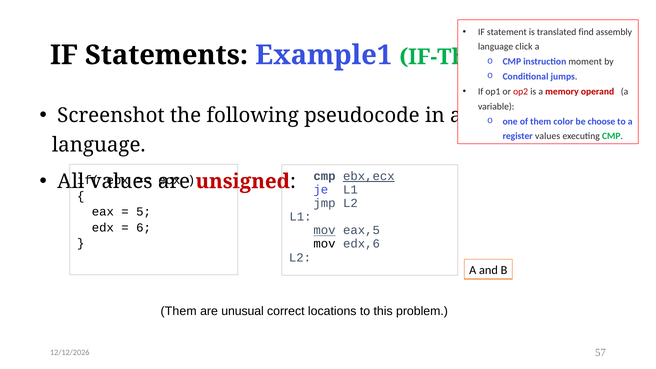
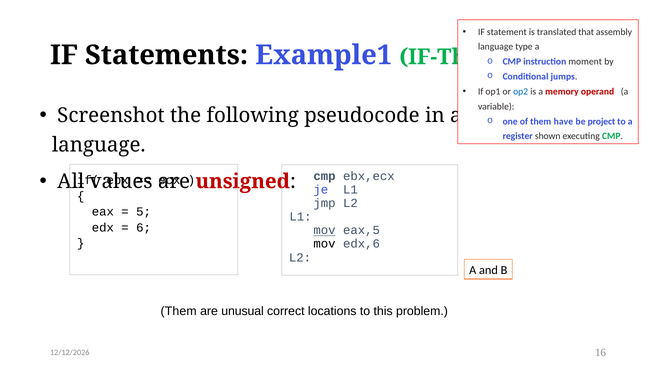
find: find -> that
click: click -> type
op2 colour: red -> blue
color: color -> have
choose: choose -> project
register values: values -> shown
ebx,ecx underline: present -> none
57: 57 -> 16
